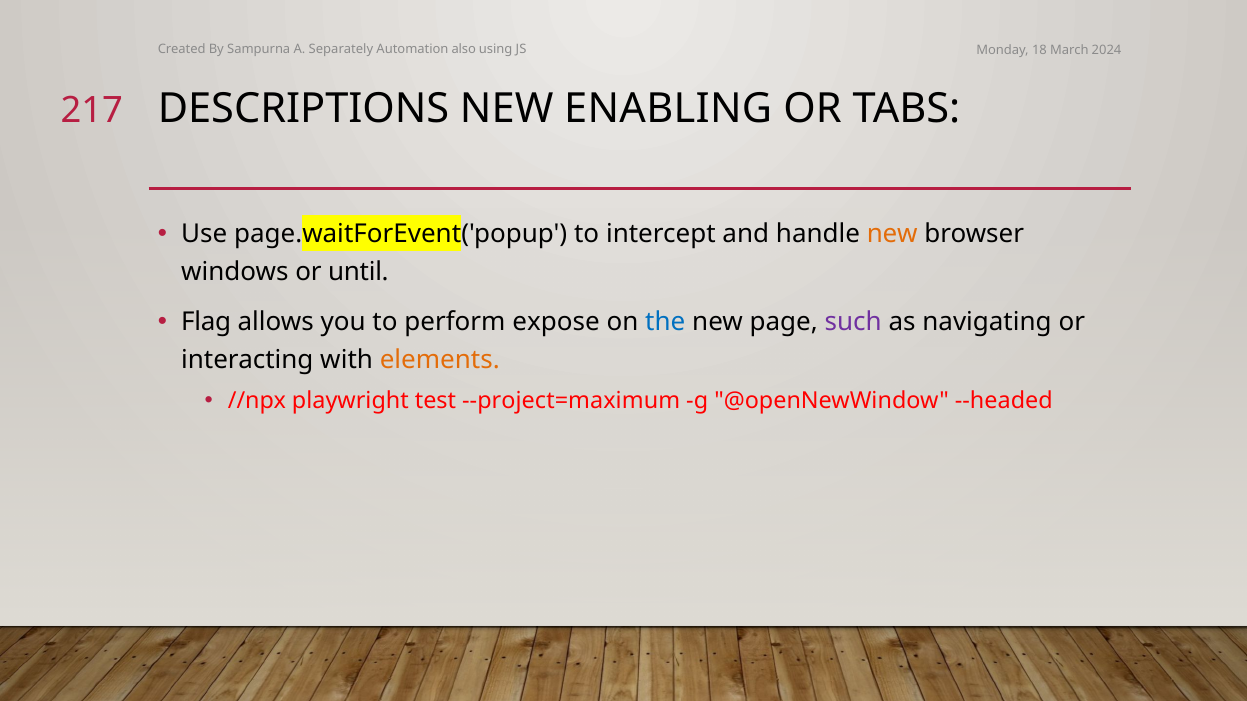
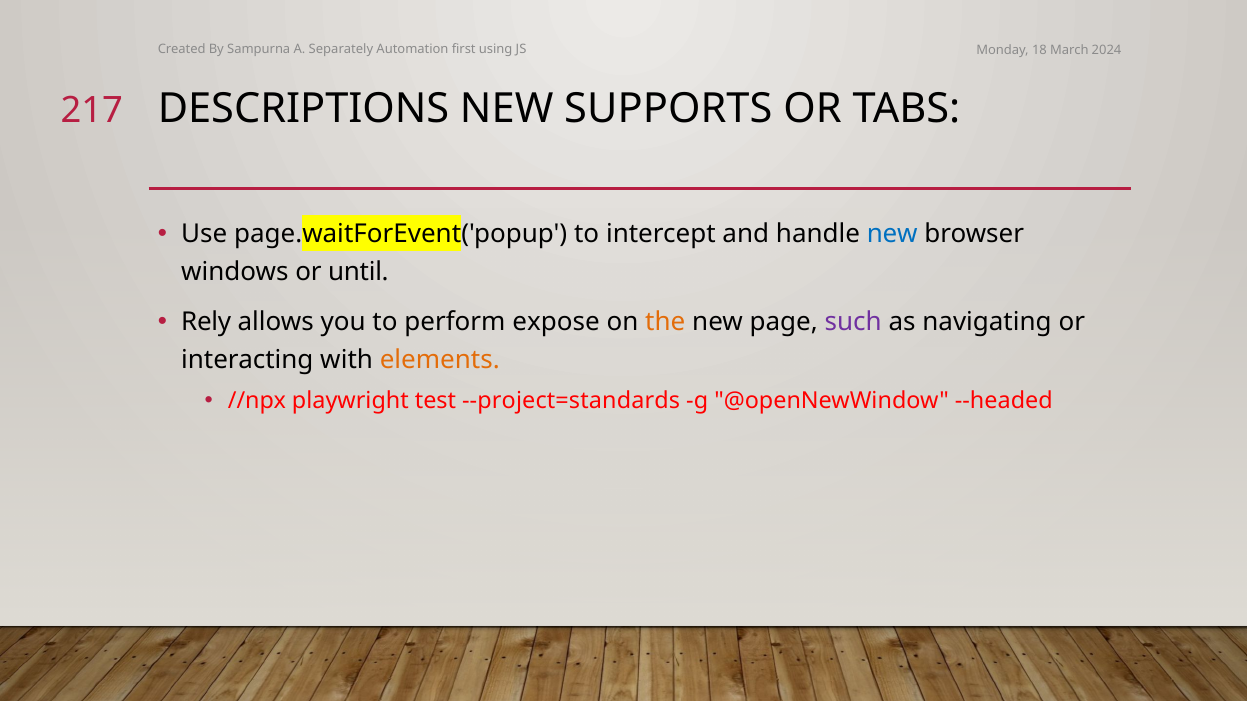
also: also -> first
ENABLING: ENABLING -> SUPPORTS
new at (892, 235) colour: orange -> blue
Flag: Flag -> Rely
the colour: blue -> orange
--project=maximum: --project=maximum -> --project=standards
